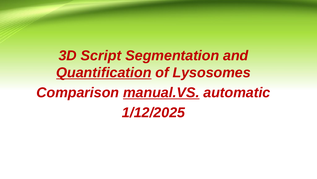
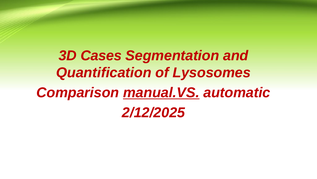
Script: Script -> Cases
Quantification underline: present -> none
1/12/2025: 1/12/2025 -> 2/12/2025
